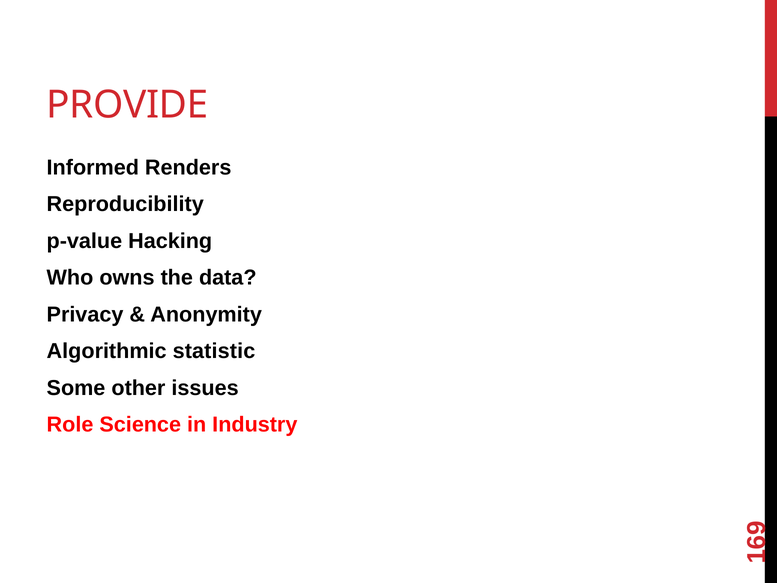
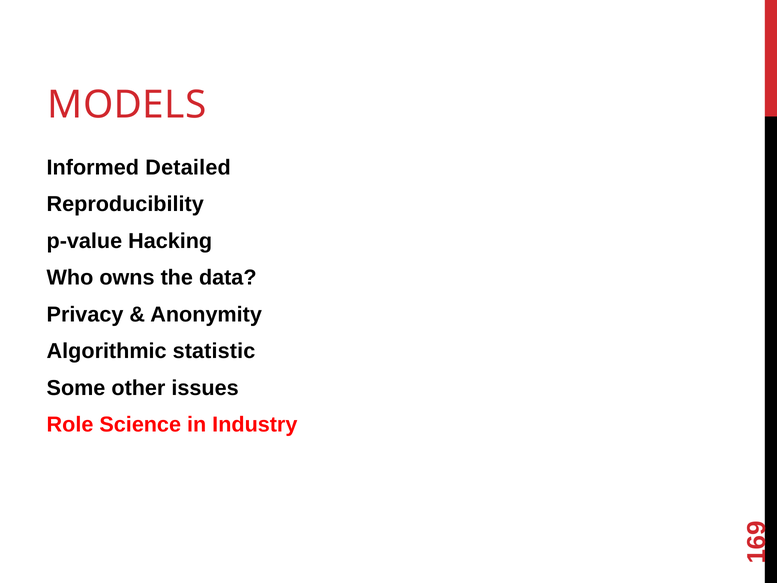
PROVIDE: PROVIDE -> MODELS
Renders: Renders -> Detailed
